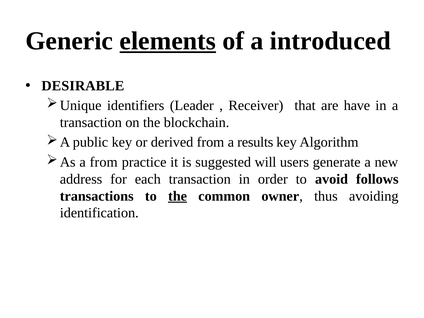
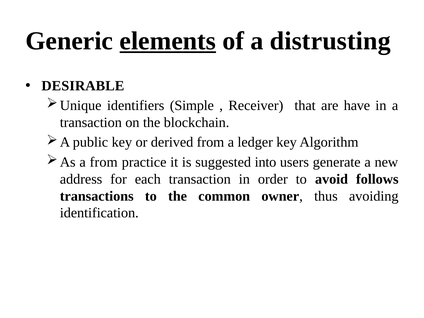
introduced: introduced -> distrusting
Leader: Leader -> Simple
results: results -> ledger
will: will -> into
the at (178, 196) underline: present -> none
